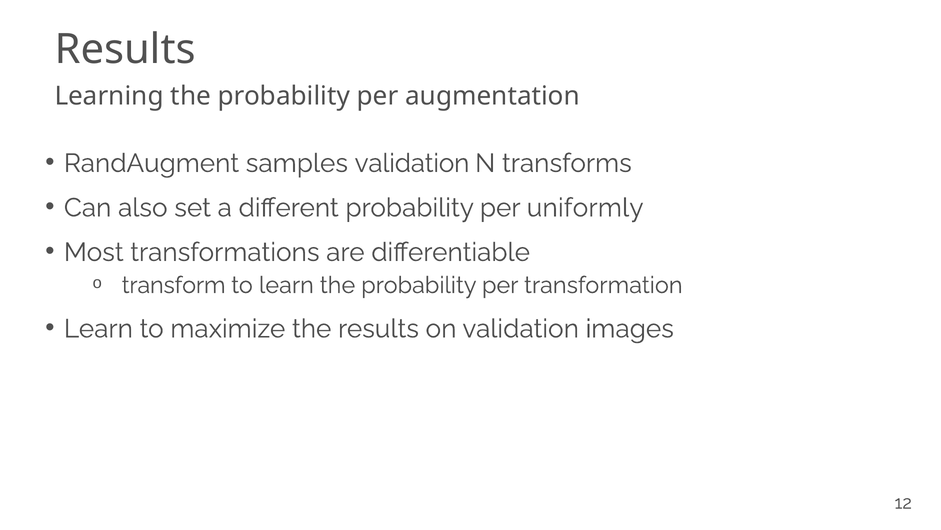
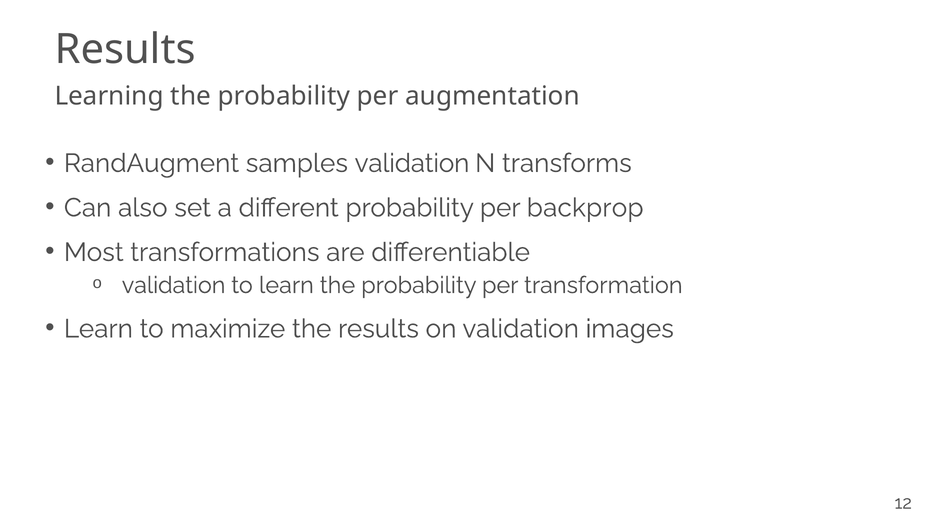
uniformly: uniformly -> backprop
transform at (174, 285): transform -> validation
